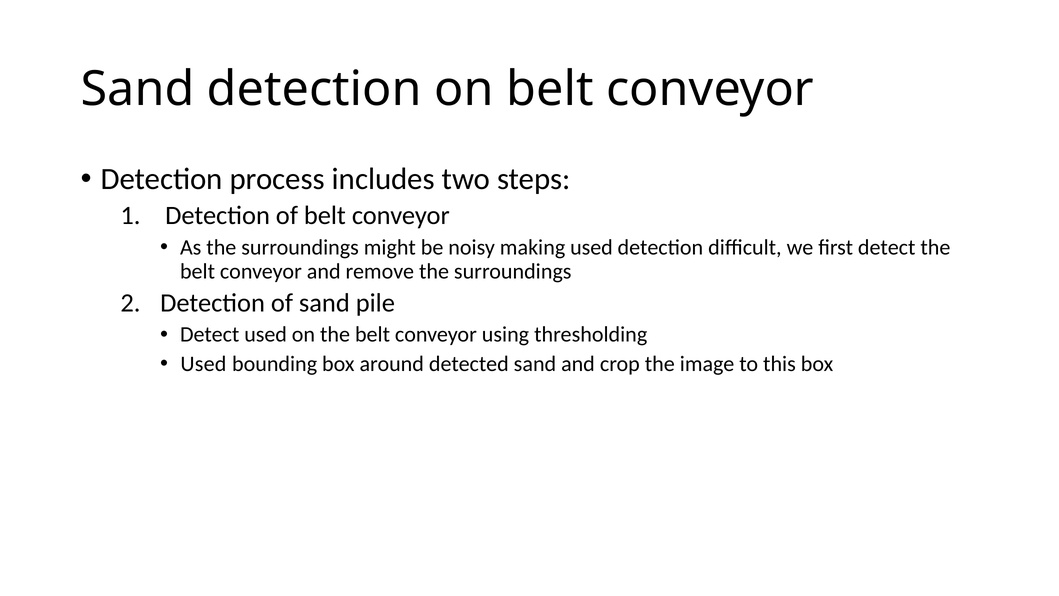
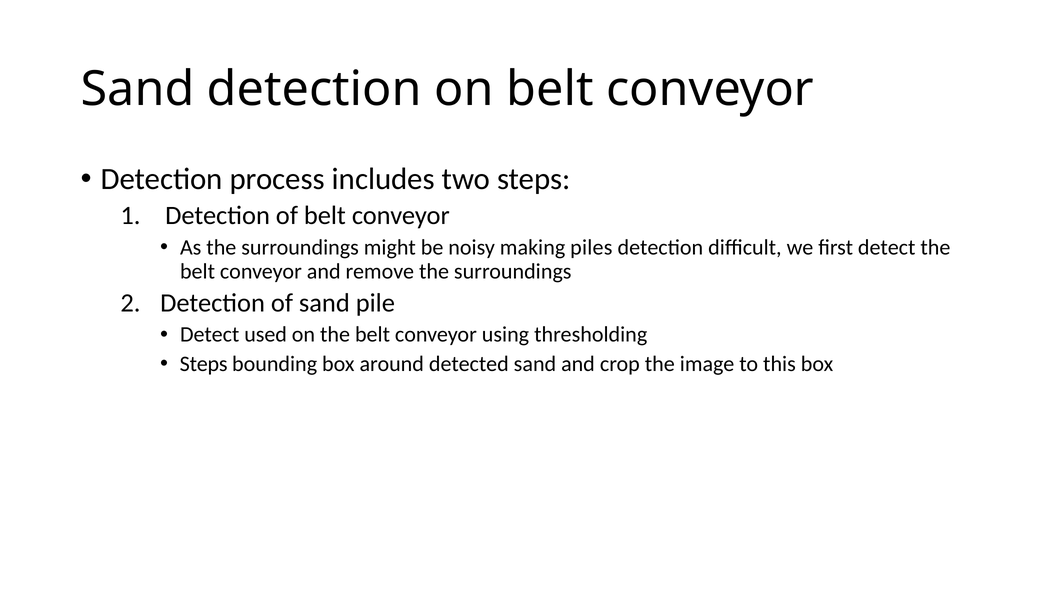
making used: used -> piles
Used at (203, 364): Used -> Steps
